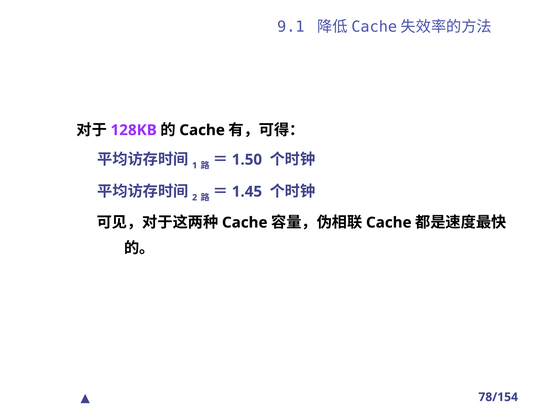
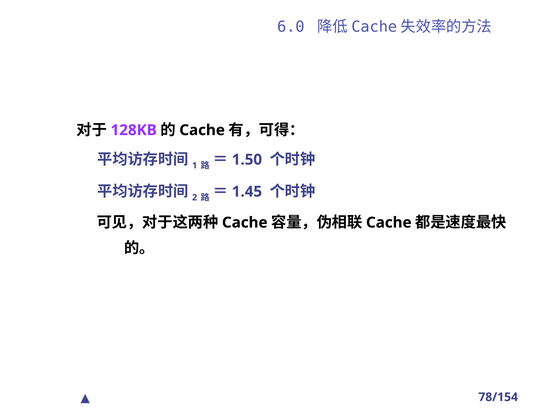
9.1: 9.1 -> 6.0
